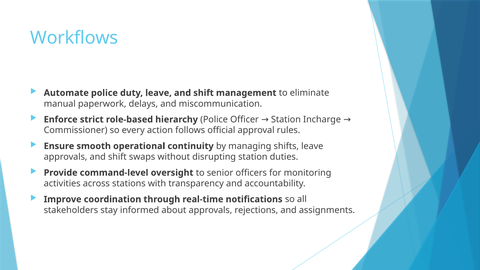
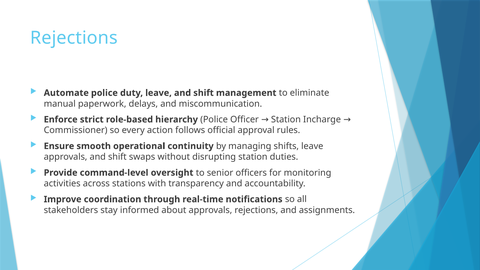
Workflows at (74, 38): Workflows -> Rejections
